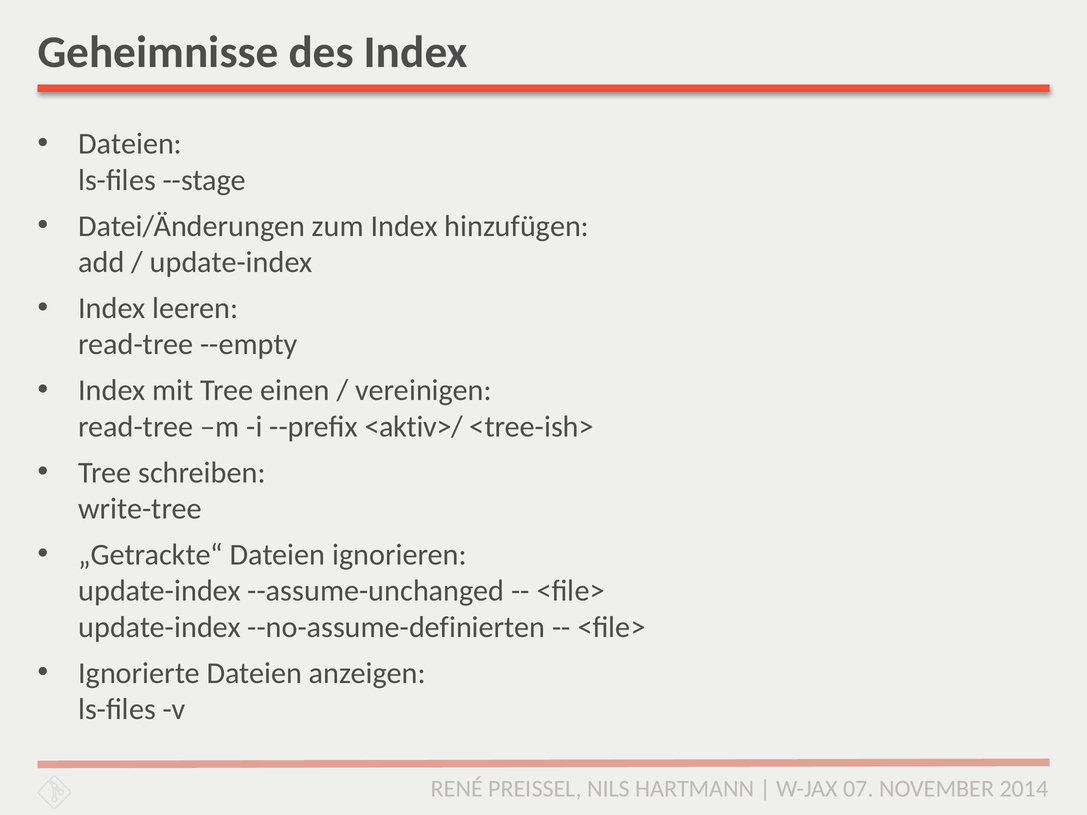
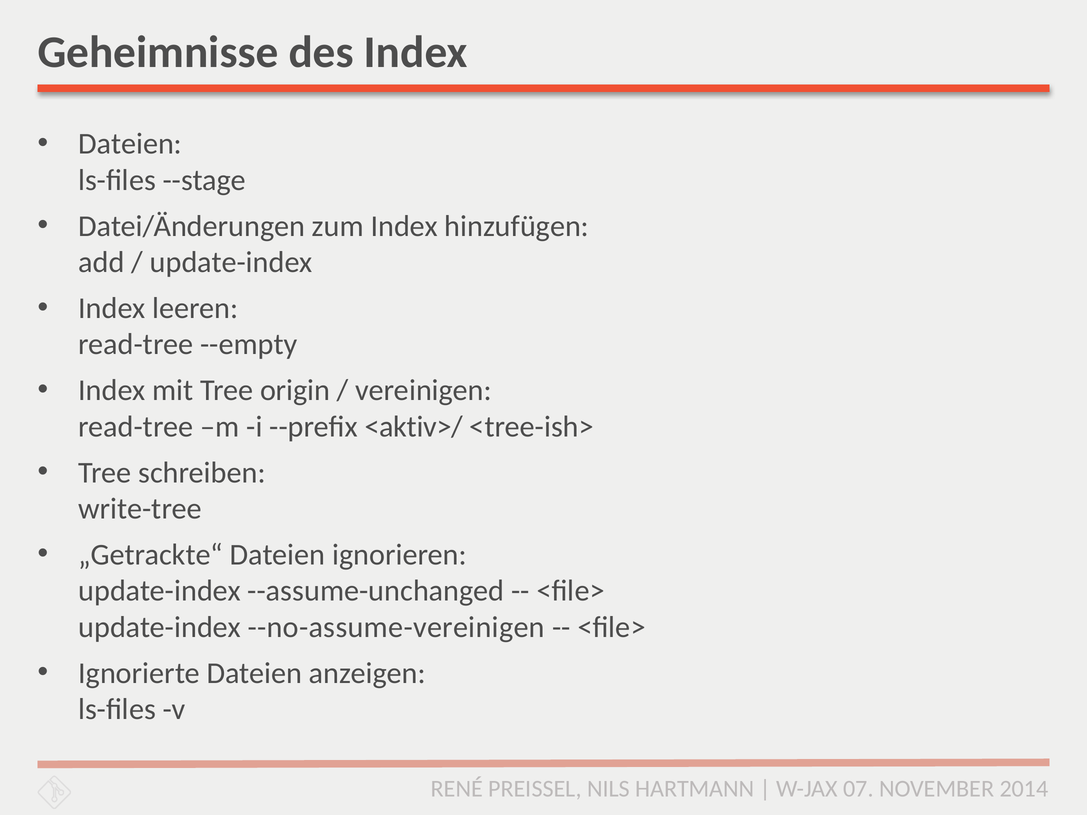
einen: einen -> origin
--no-assume-definierten: --no-assume-definierten -> --no-assume-vereinigen
